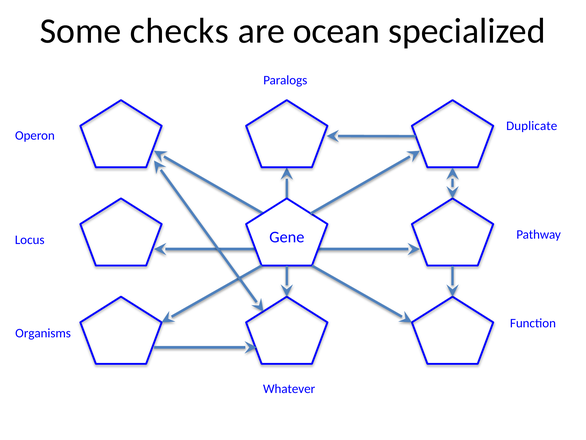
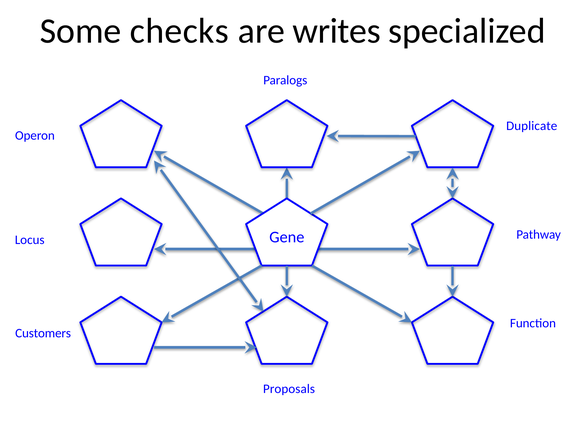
ocean: ocean -> writes
Organisms: Organisms -> Customers
Whatever: Whatever -> Proposals
